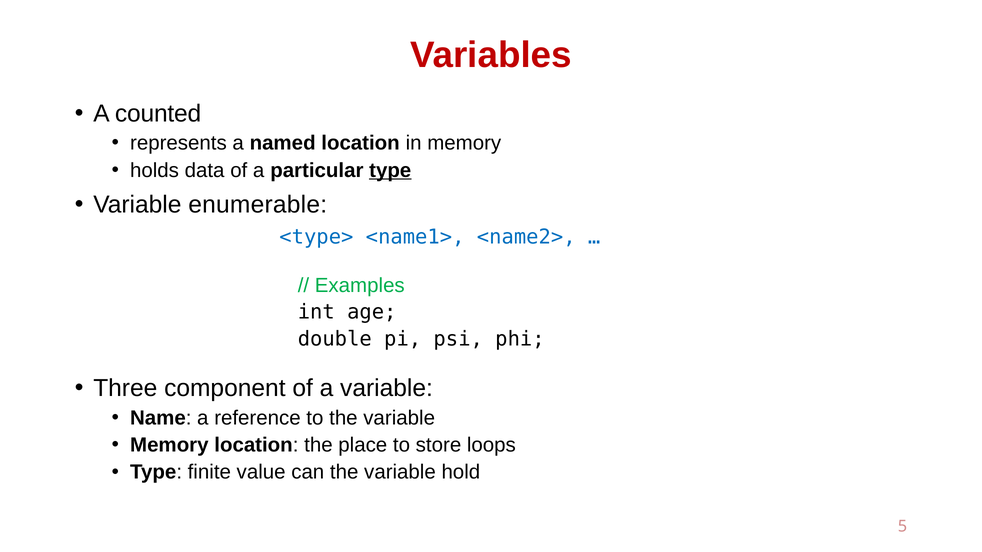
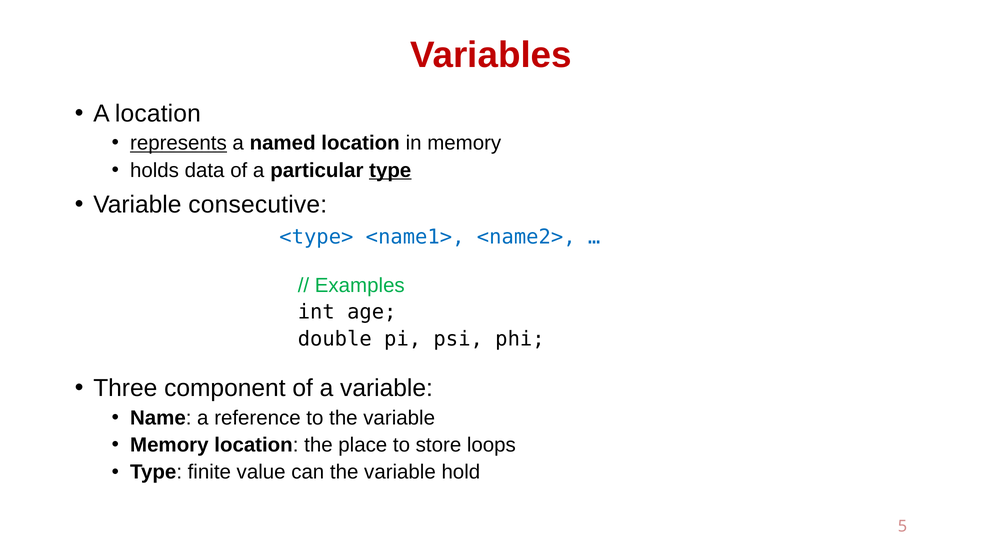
A counted: counted -> location
represents underline: none -> present
enumerable: enumerable -> consecutive
